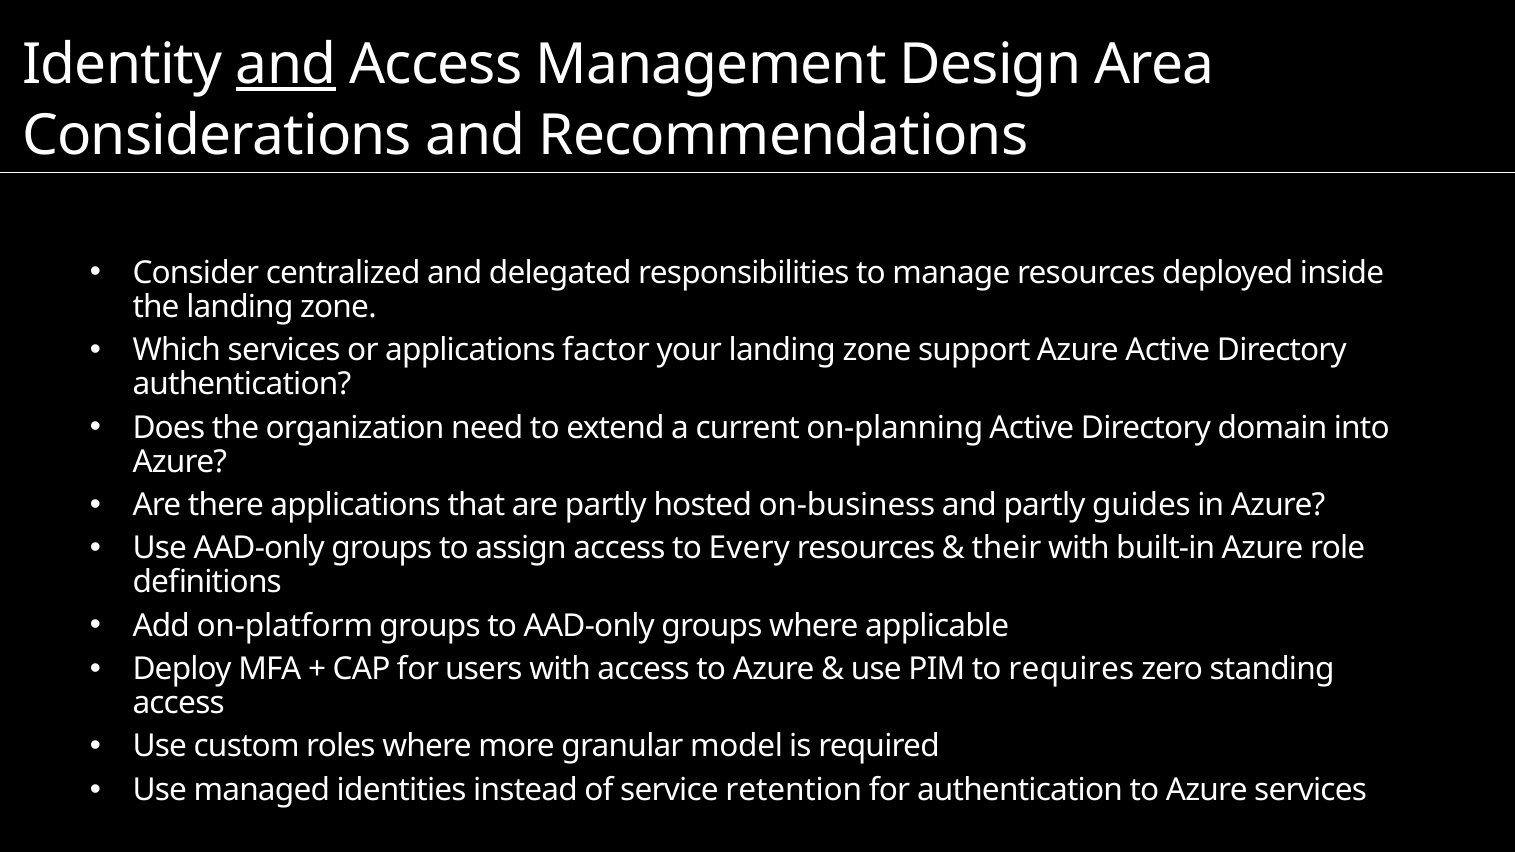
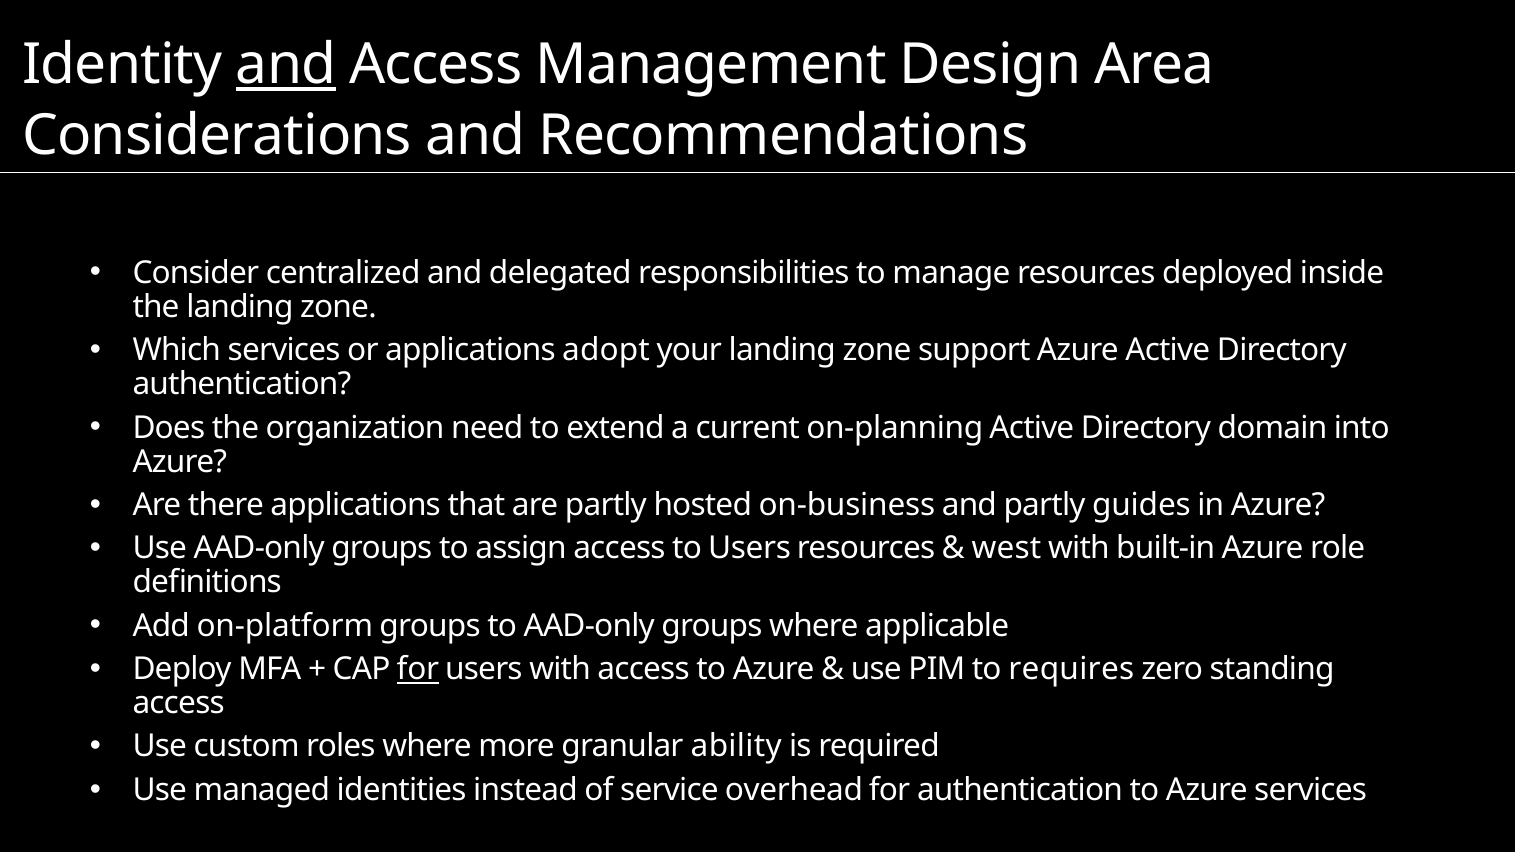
factor: factor -> adopt
to Every: Every -> Users
their: their -> west
for at (418, 669) underline: none -> present
model: model -> ability
retention: retention -> overhead
